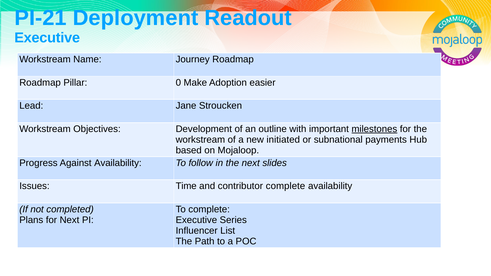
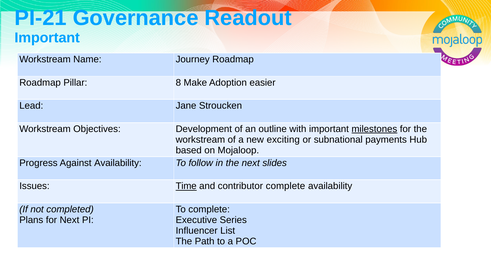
Deployment: Deployment -> Governance
Executive at (47, 38): Executive -> Important
0: 0 -> 8
initiated: initiated -> exciting
Time underline: none -> present
